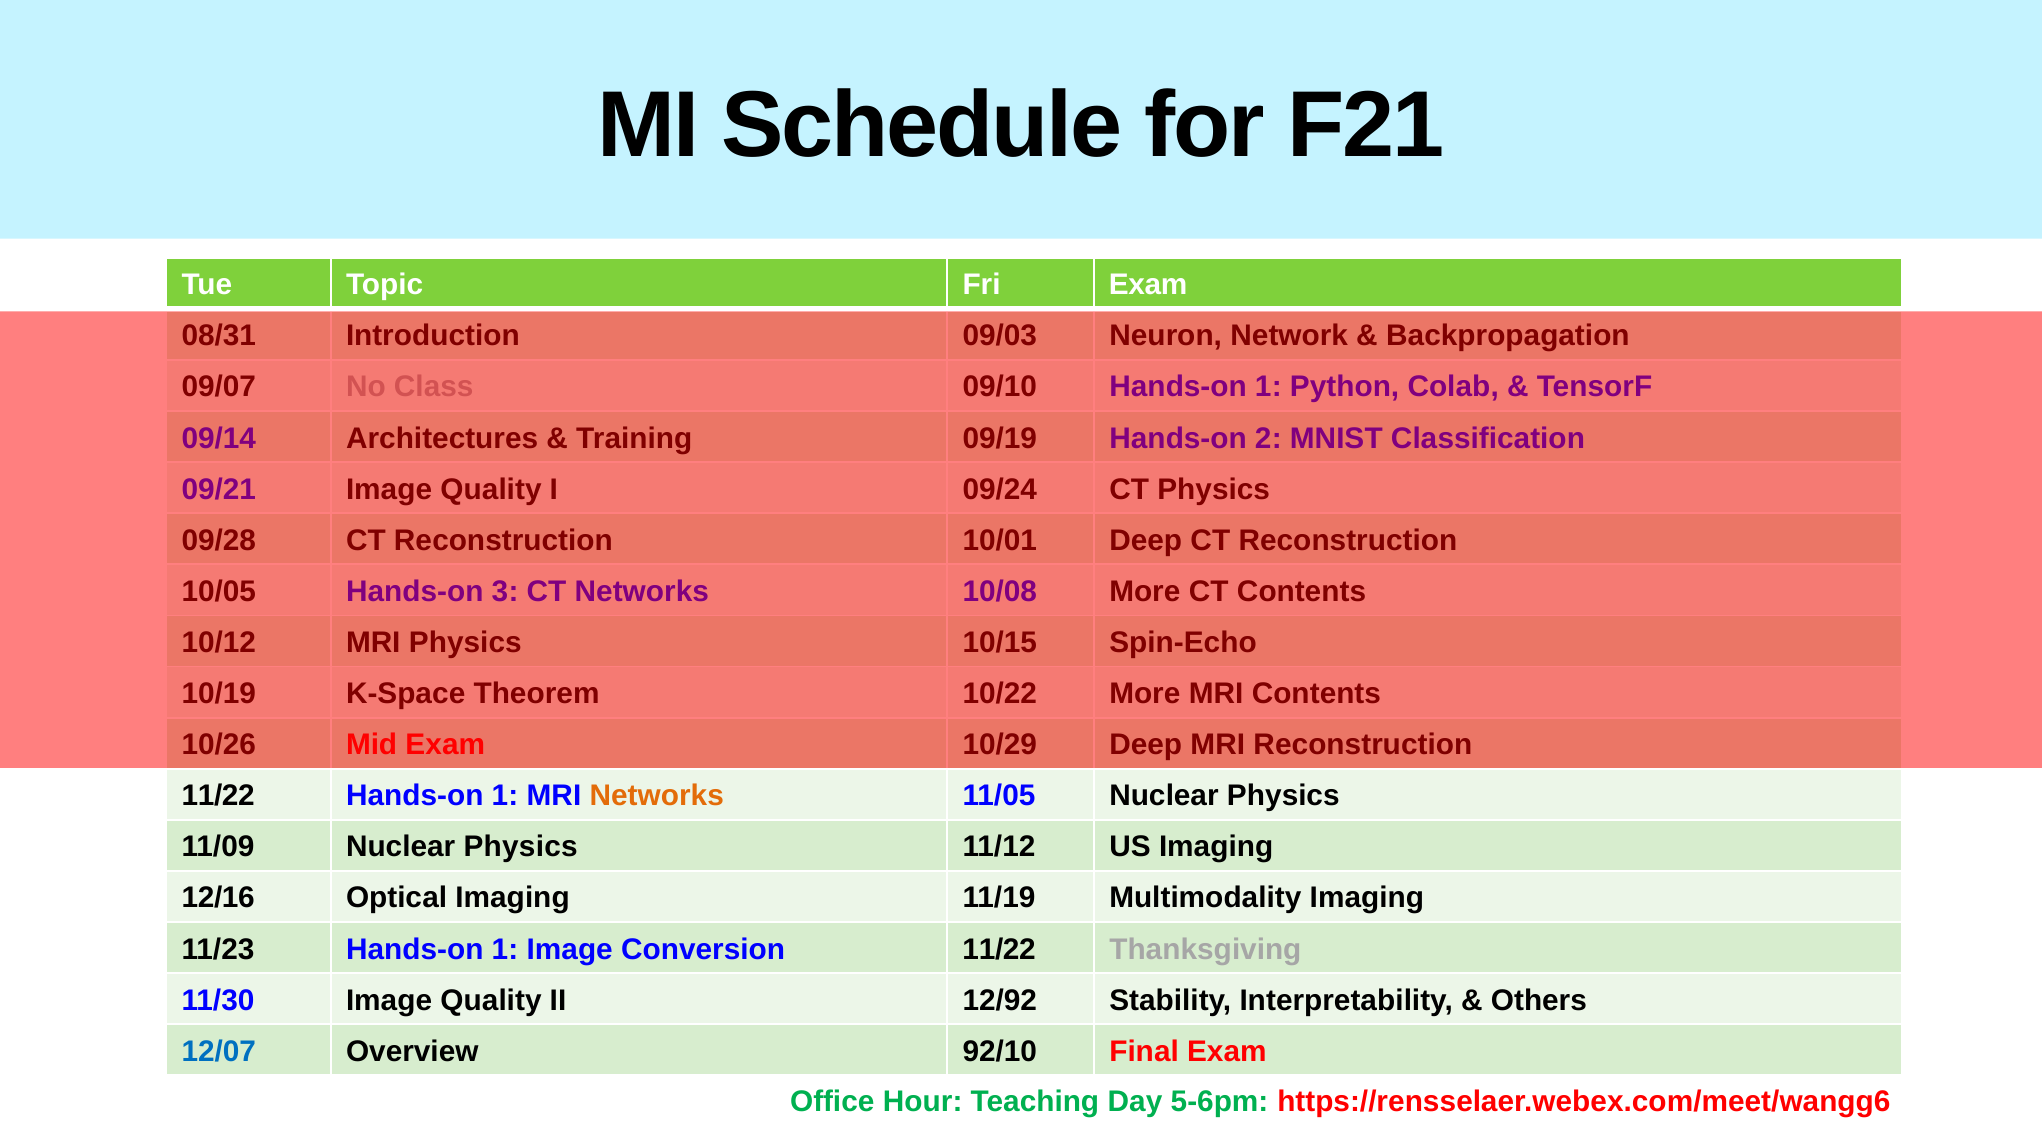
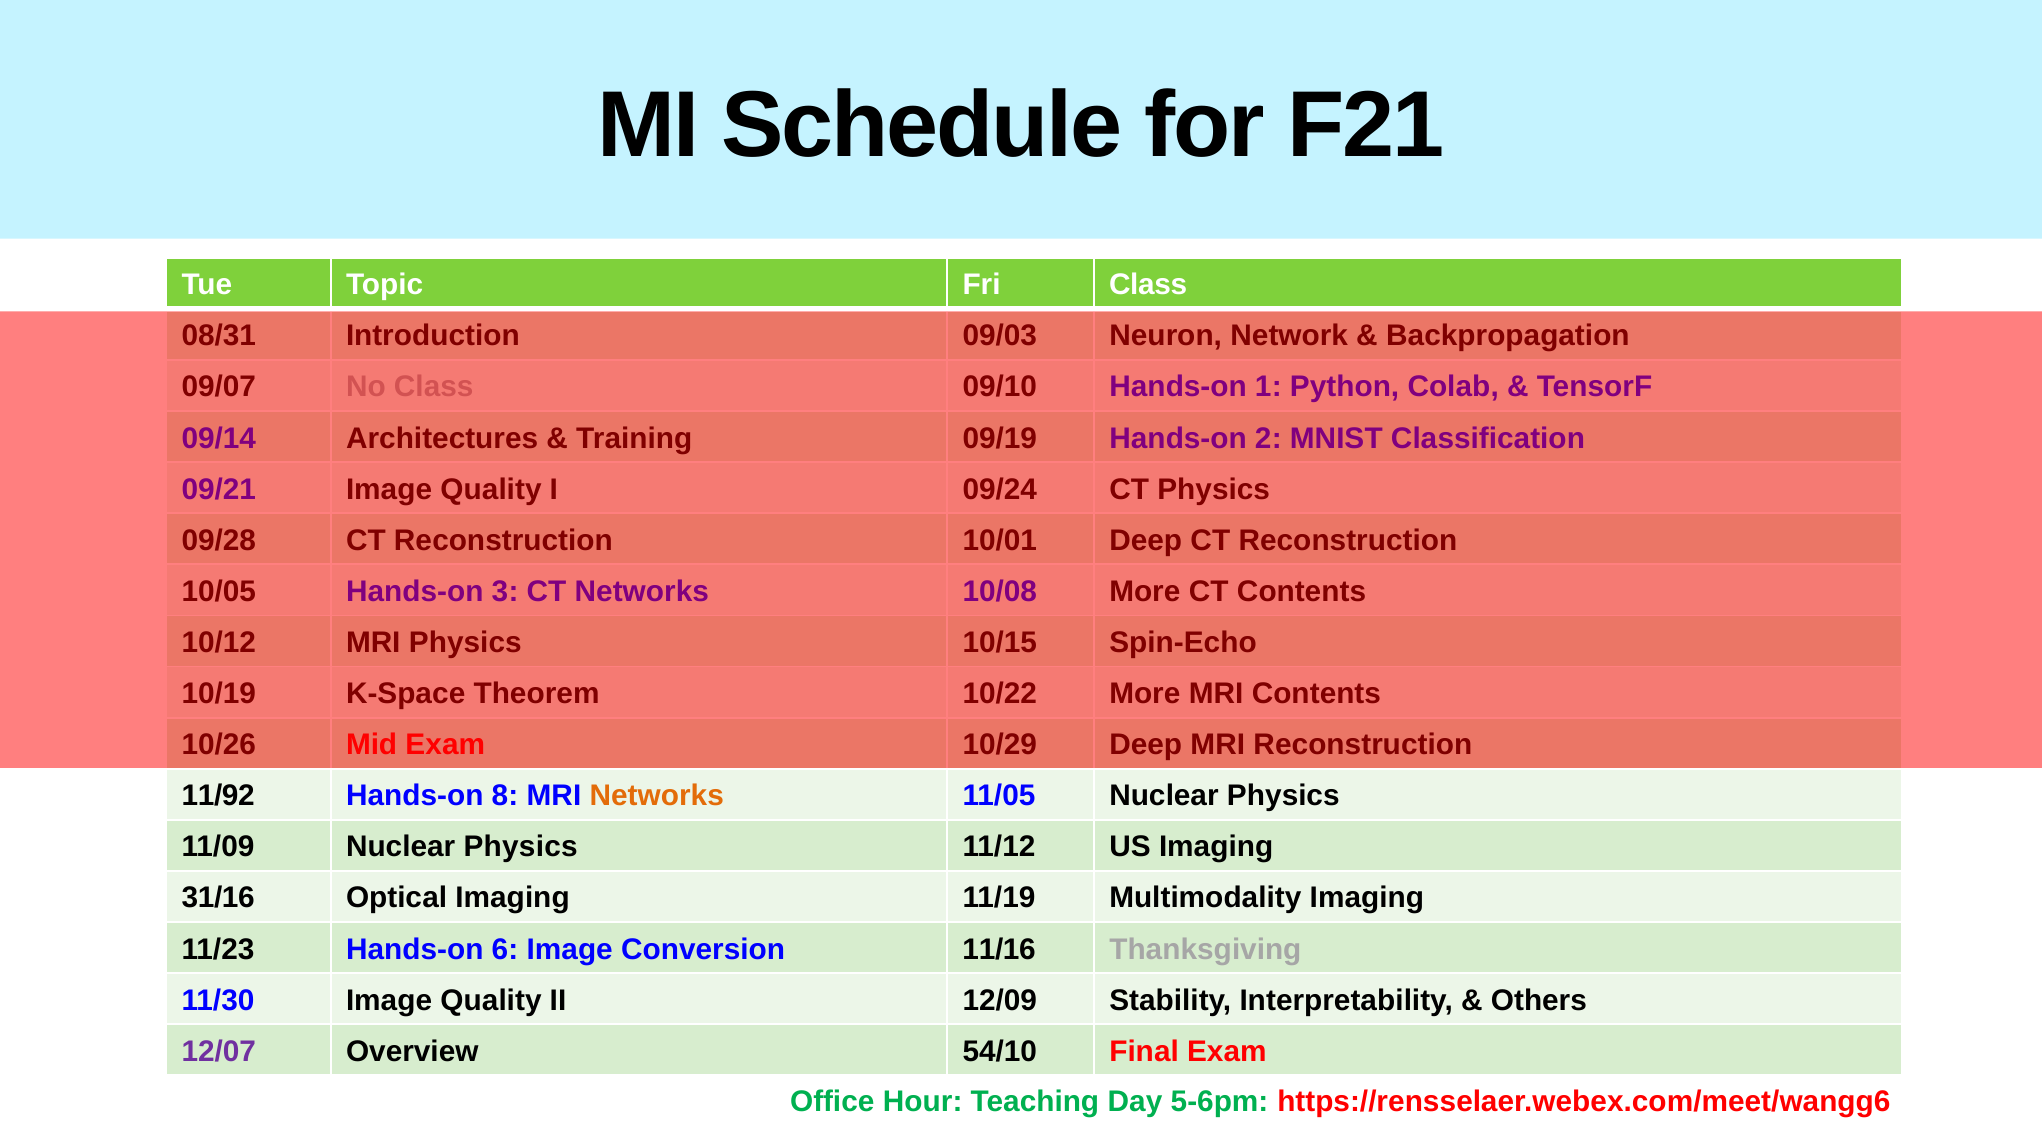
Fri Exam: Exam -> Class
11/22 at (218, 796): 11/22 -> 11/92
1 at (505, 796): 1 -> 8
12/16: 12/16 -> 31/16
11/23 Hands-on 1: 1 -> 6
Conversion 11/22: 11/22 -> 11/16
12/92: 12/92 -> 12/09
12/07 colour: blue -> purple
92/10: 92/10 -> 54/10
